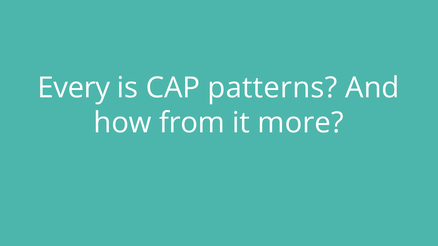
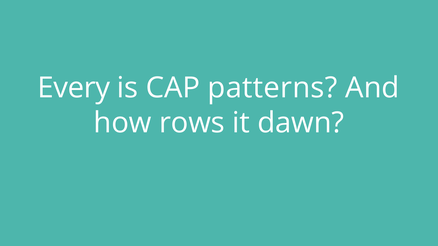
from: from -> rows
more: more -> dawn
